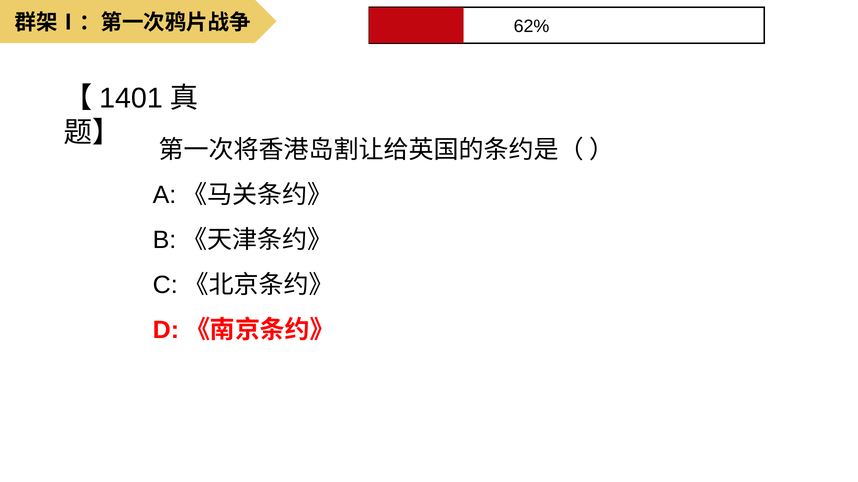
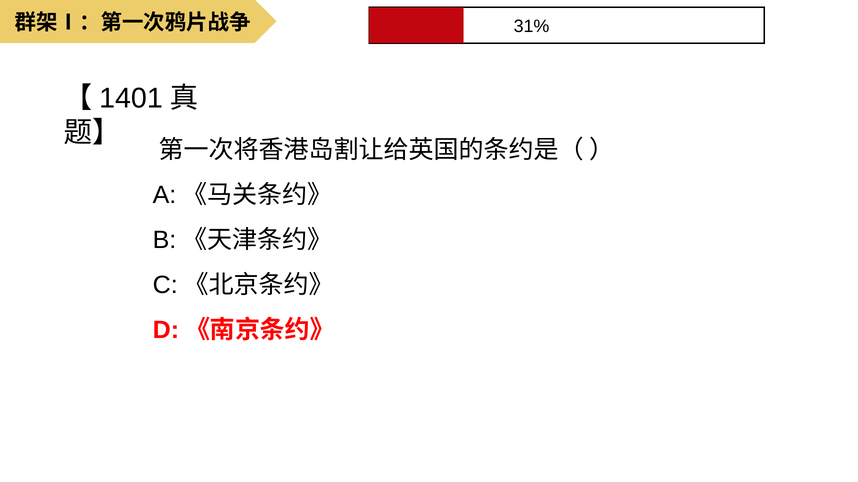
62%: 62% -> 31%
